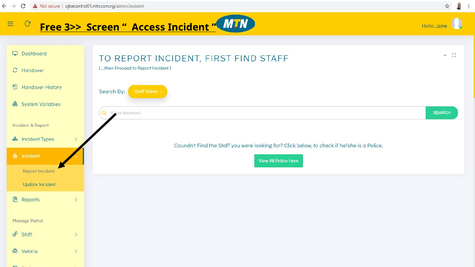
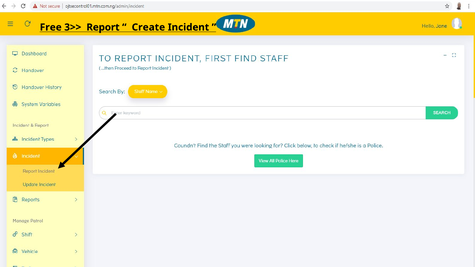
Screen: Screen -> Report
Access: Access -> Create
